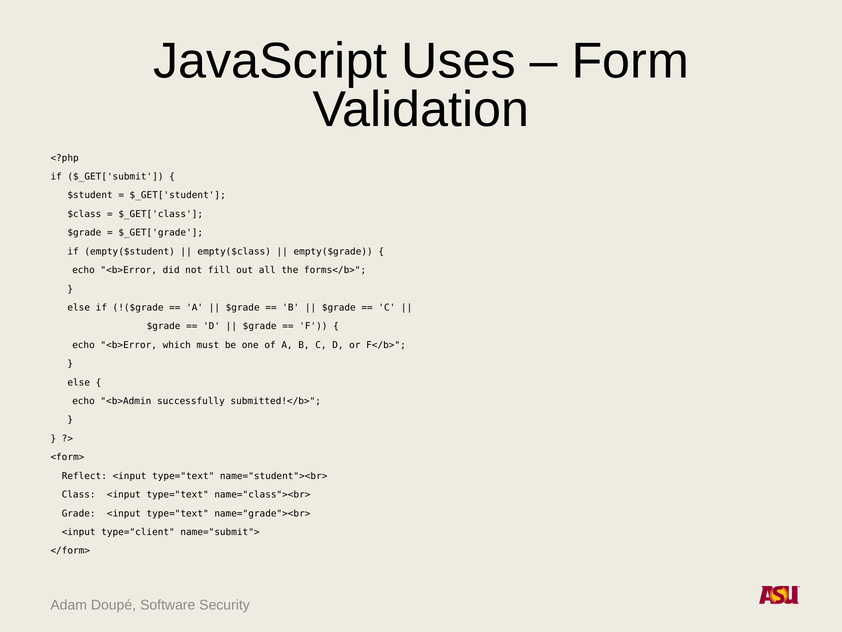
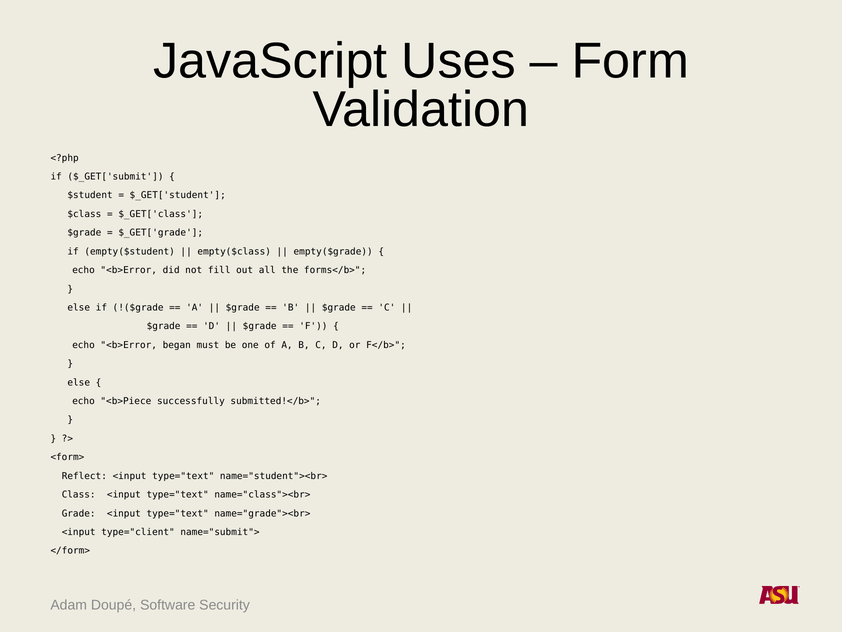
which: which -> began
<b>Admin: <b>Admin -> <b>Piece
